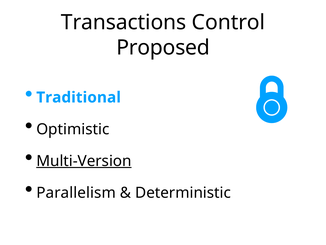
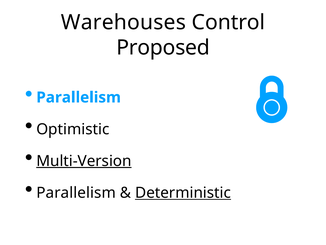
Transactions: Transactions -> Warehouses
Traditional at (79, 97): Traditional -> Parallelism
Deterministic underline: none -> present
